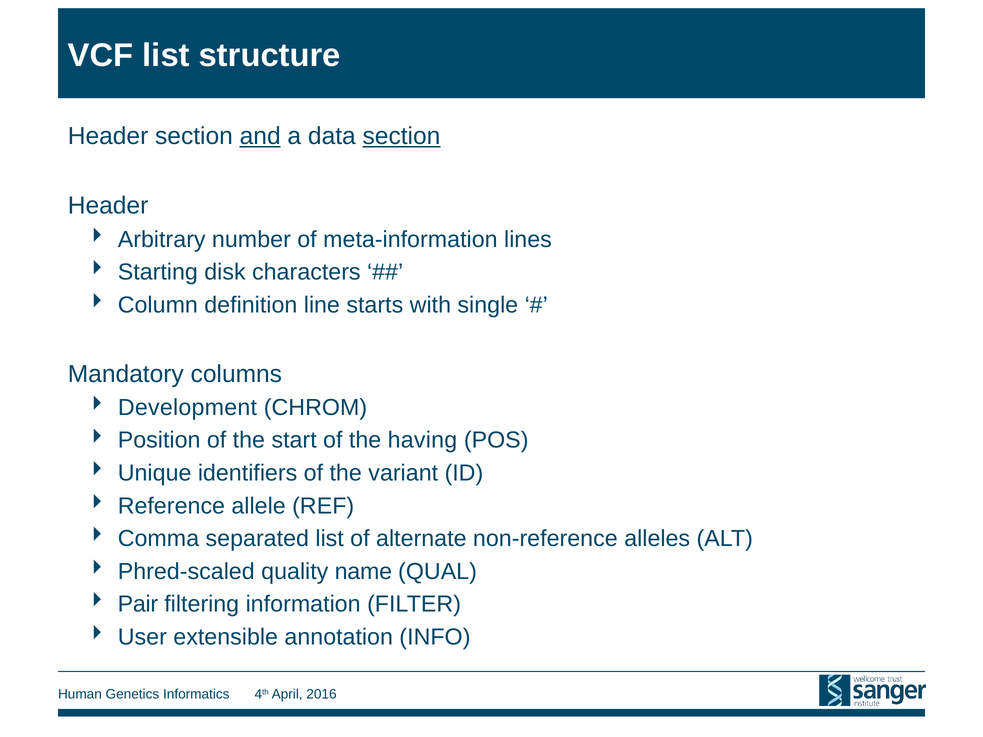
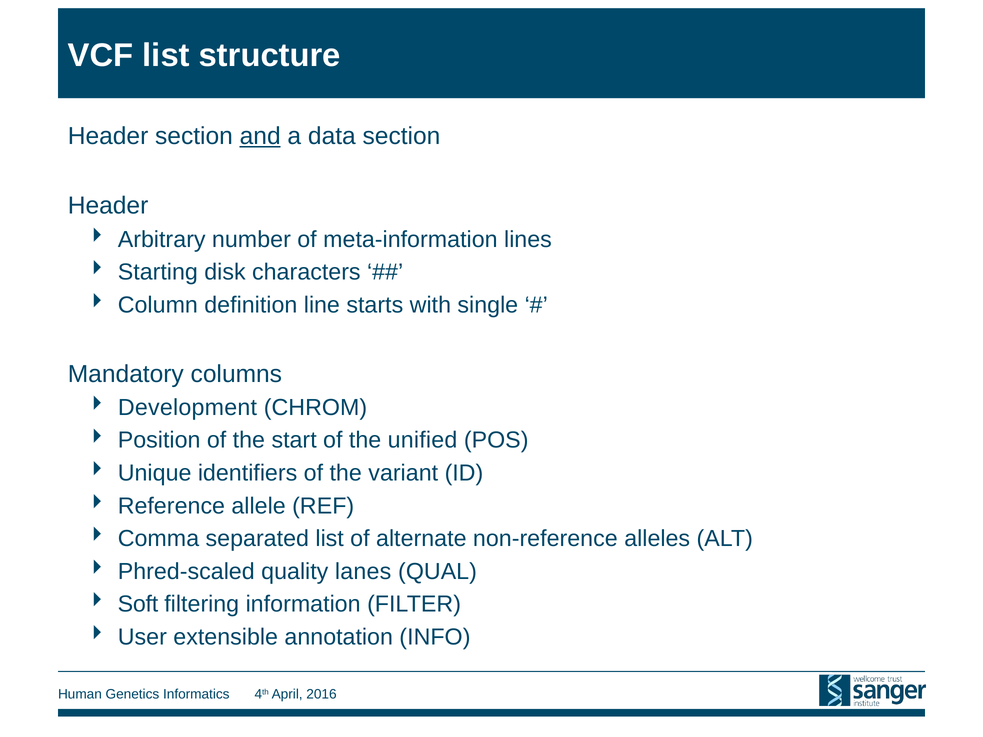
section at (401, 136) underline: present -> none
having: having -> unified
name: name -> lanes
Pair: Pair -> Soft
